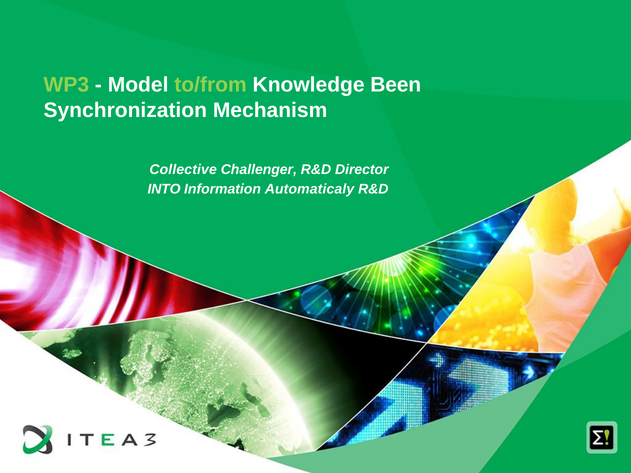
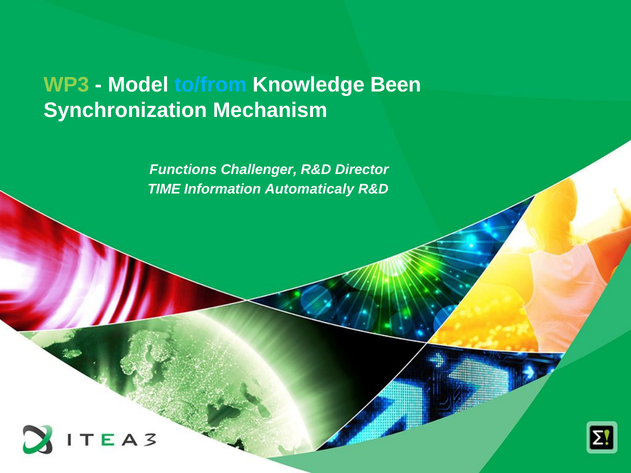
to/from colour: light green -> light blue
Collective: Collective -> Functions
INTO: INTO -> TIME
